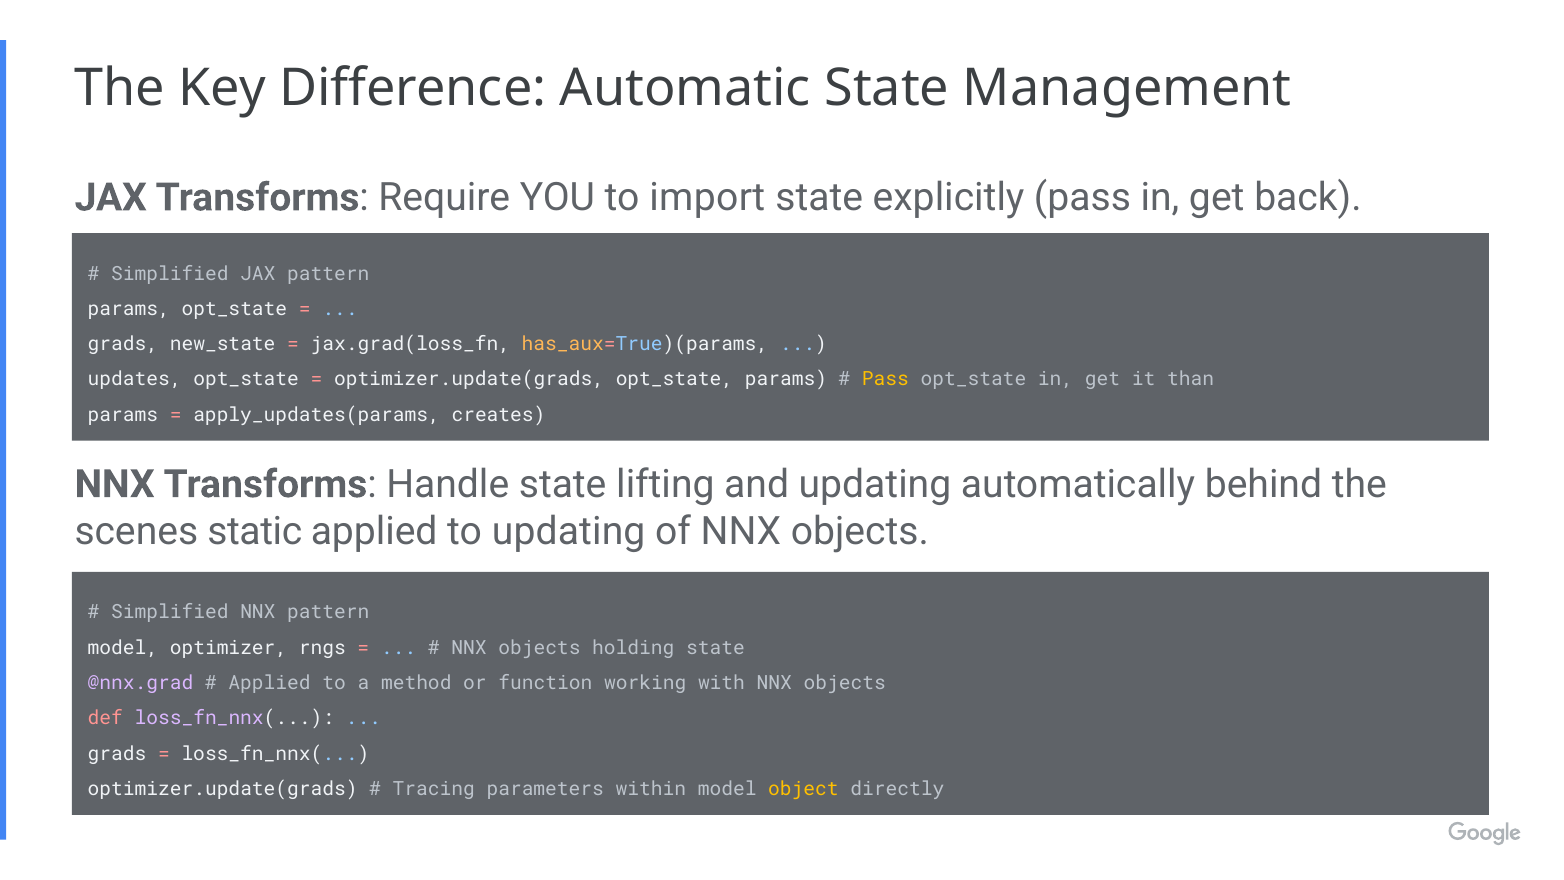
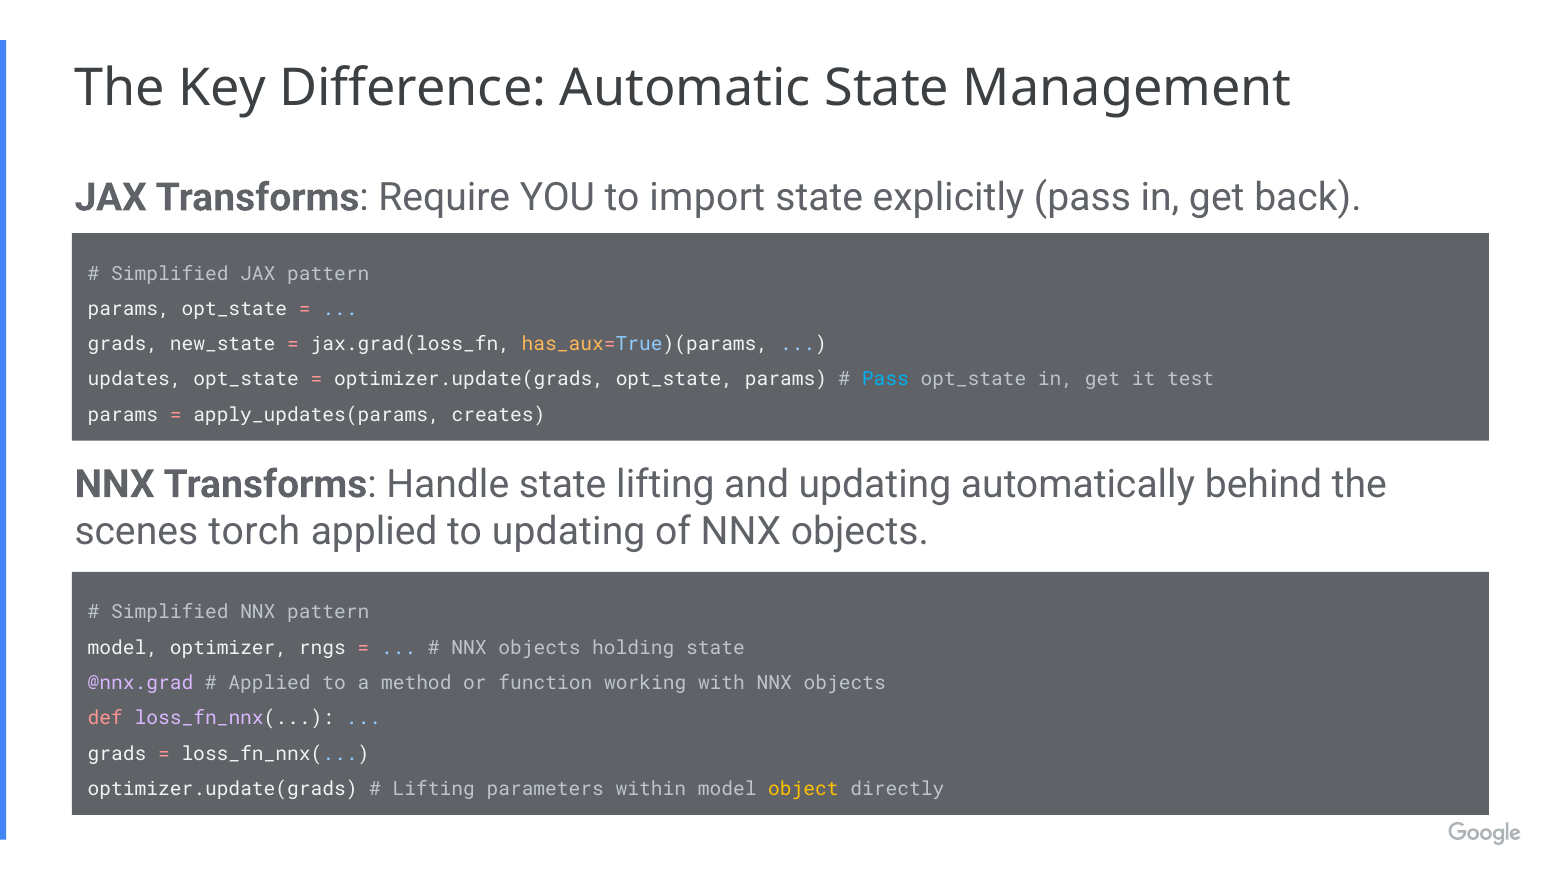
Pass at (885, 379) colour: yellow -> light blue
than: than -> test
static: static -> torch
Tracing at (434, 789): Tracing -> Lifting
